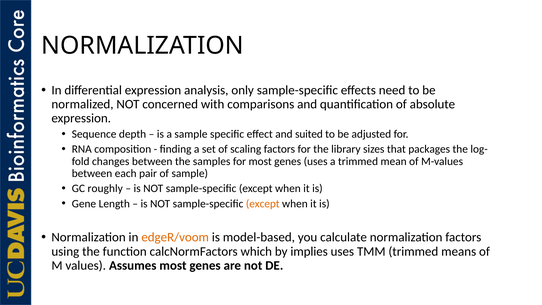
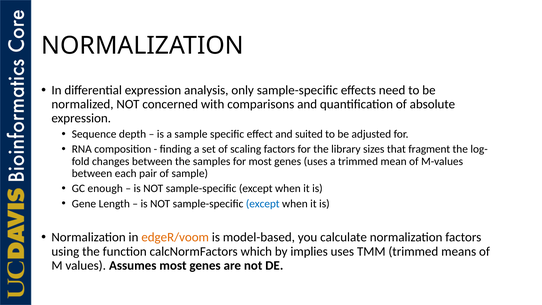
packages: packages -> fragment
roughly: roughly -> enough
except at (263, 204) colour: orange -> blue
